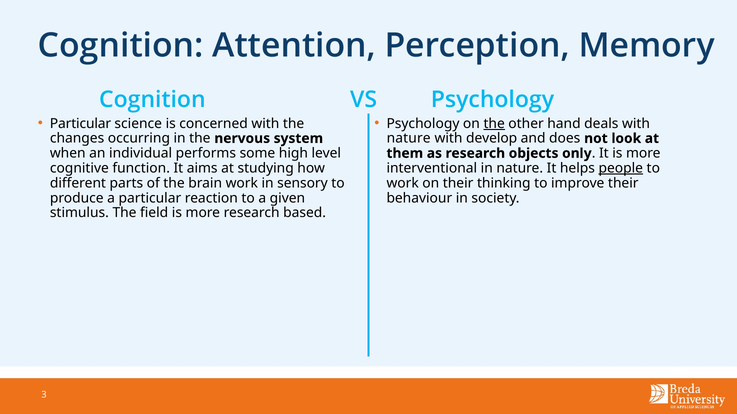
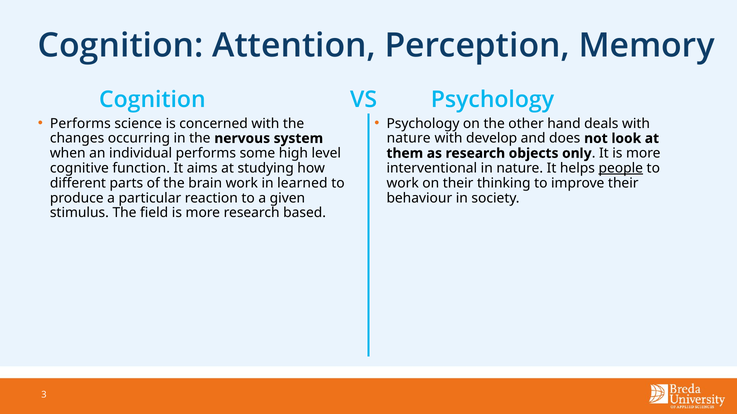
Particular at (81, 124): Particular -> Performs
the at (494, 124) underline: present -> none
sensory: sensory -> learned
